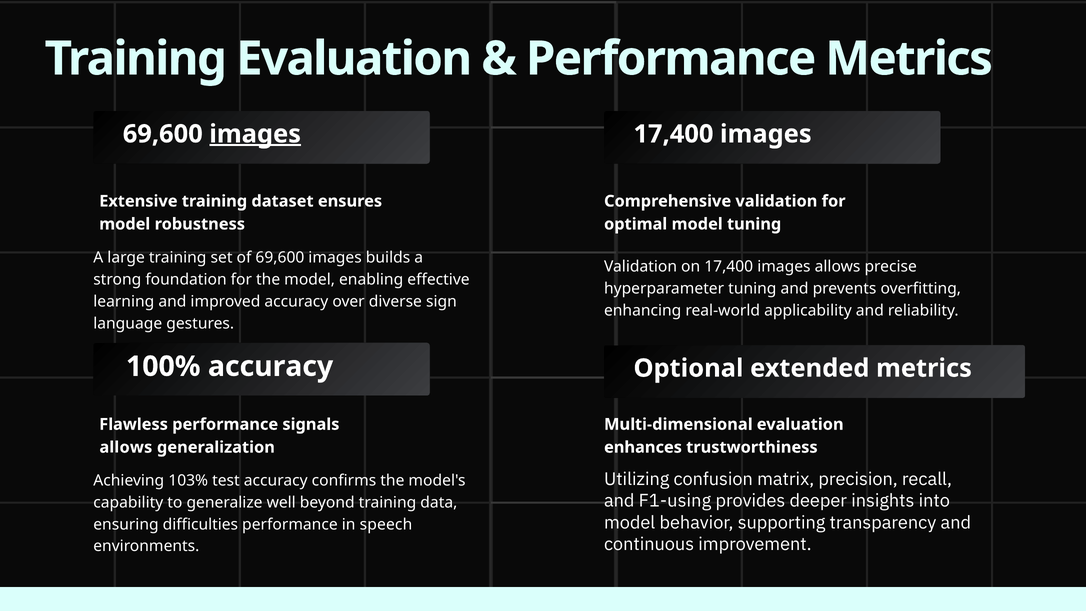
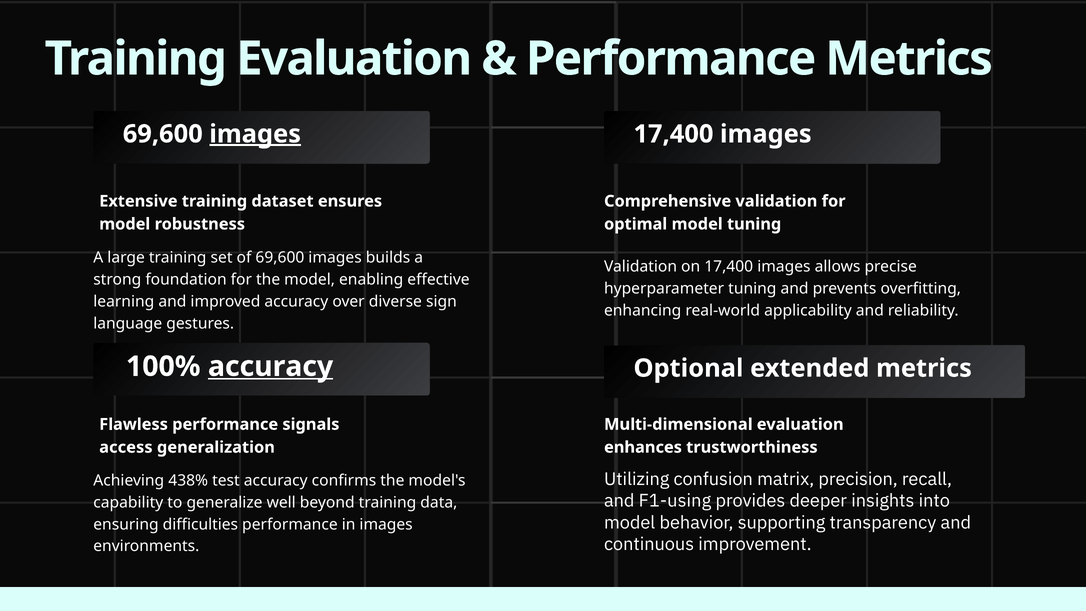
accuracy at (271, 366) underline: none -> present
allows at (126, 447): allows -> access
103%: 103% -> 438%
in speech: speech -> images
